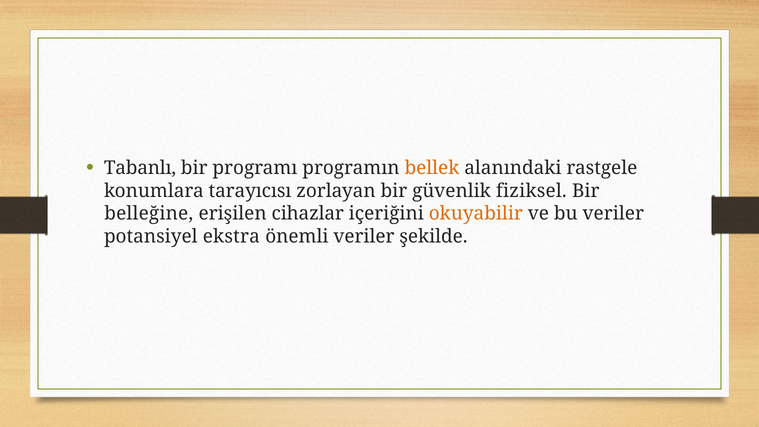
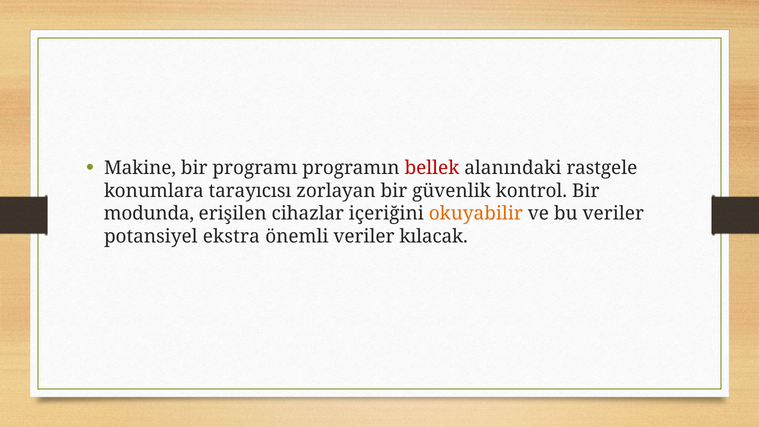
Tabanlı: Tabanlı -> Makine
bellek colour: orange -> red
fiziksel: fiziksel -> kontrol
belleğine: belleğine -> modunda
şekilde: şekilde -> kılacak
